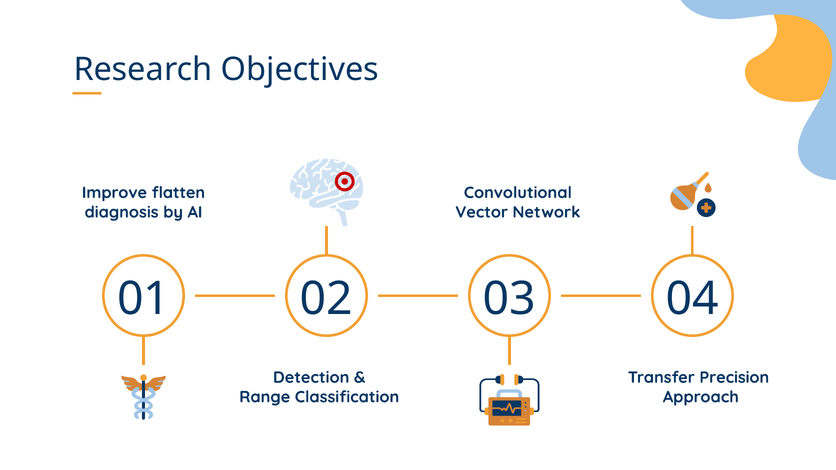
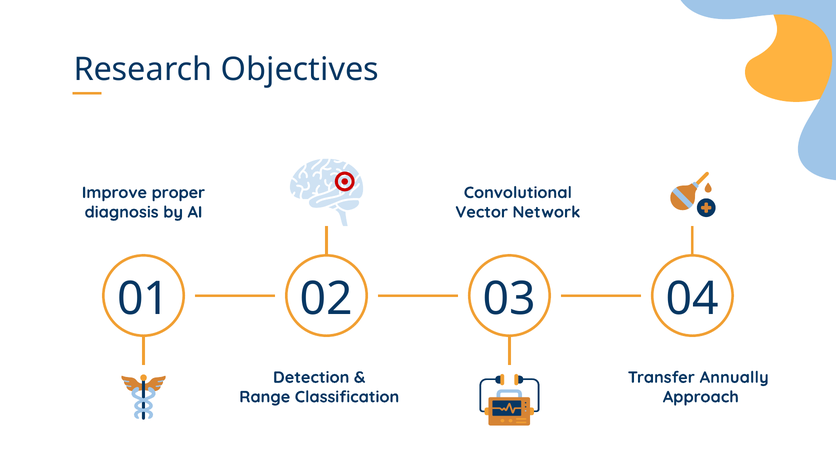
flatten: flatten -> proper
Precision: Precision -> Annually
